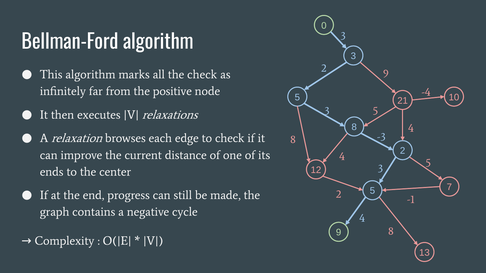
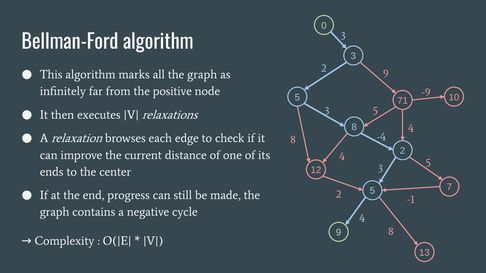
all the check: check -> graph
-4: -4 -> -9
21: 21 -> 71
-3: -3 -> -4
